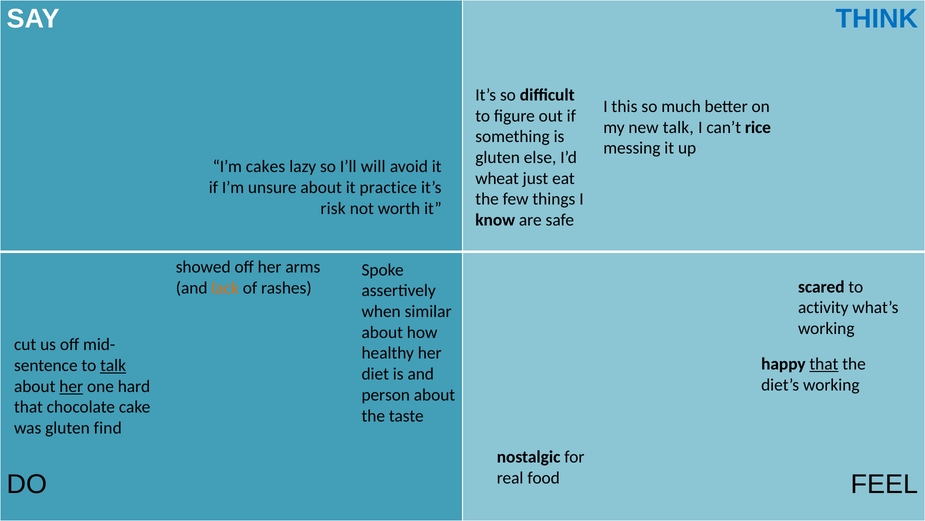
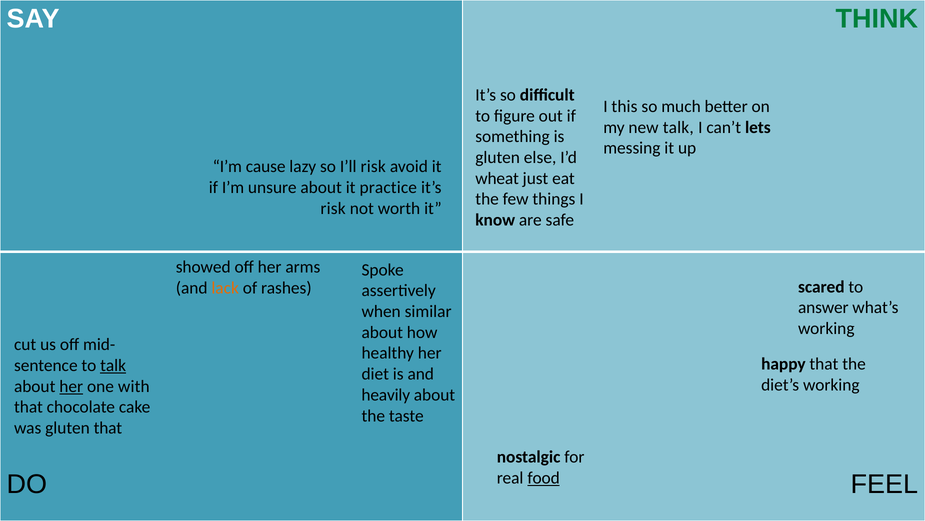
THINK colour: blue -> green
rice: rice -> lets
cakes: cakes -> cause
I’ll will: will -> risk
activity: activity -> answer
that at (824, 364) underline: present -> none
hard: hard -> with
person: person -> heavily
gluten find: find -> that
food underline: none -> present
